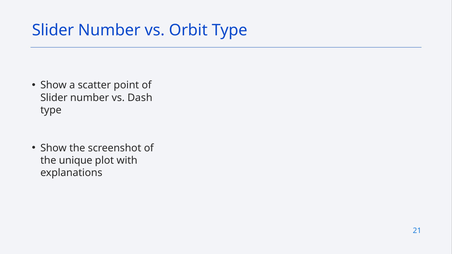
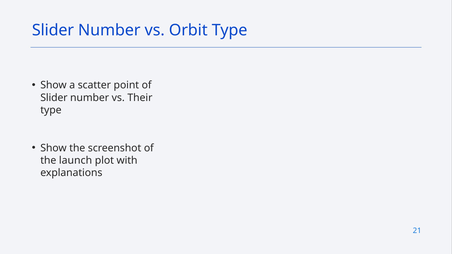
Dash: Dash -> Their
unique: unique -> launch
